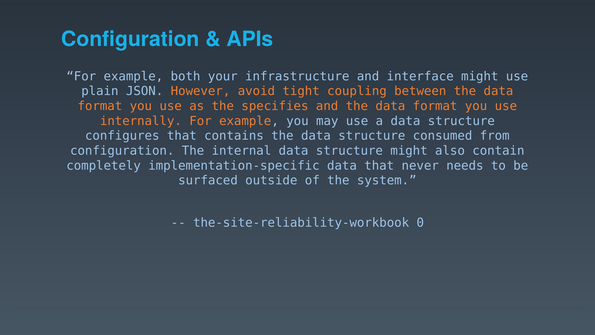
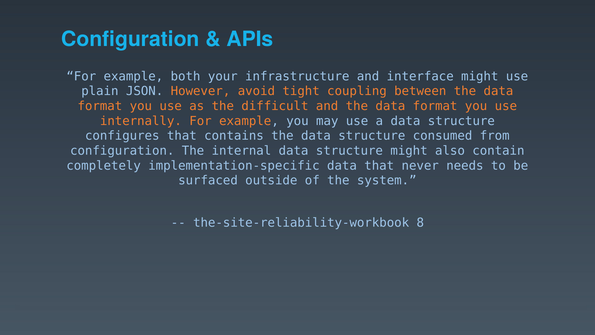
specifies: specifies -> difficult
0: 0 -> 8
